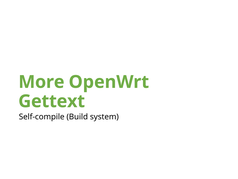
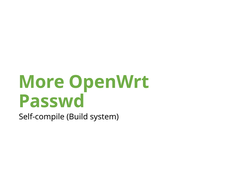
Gettext: Gettext -> Passwd
